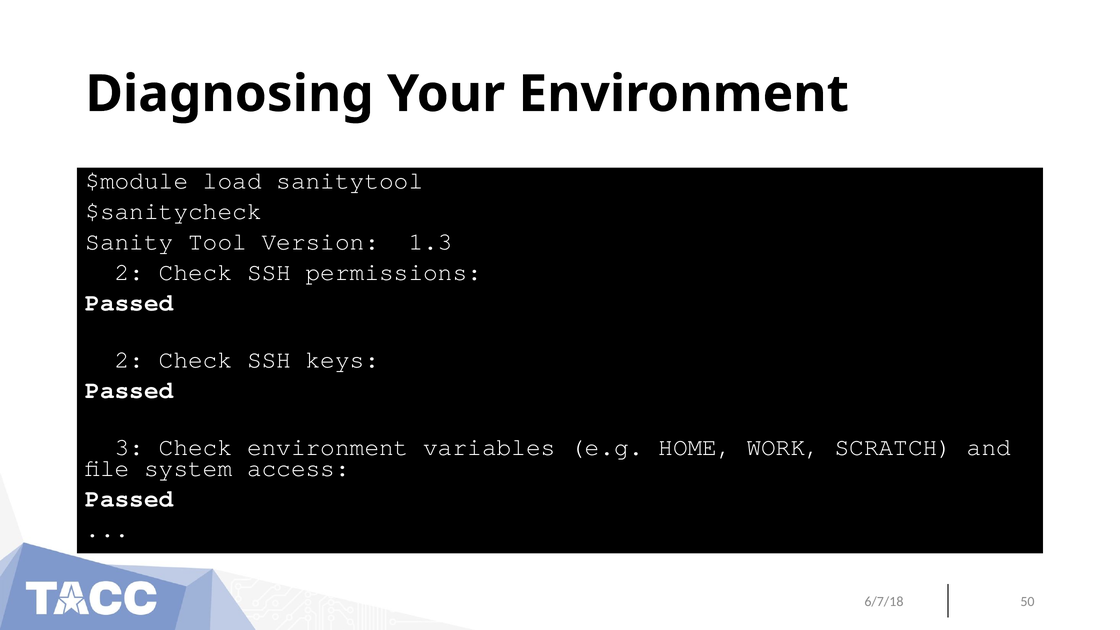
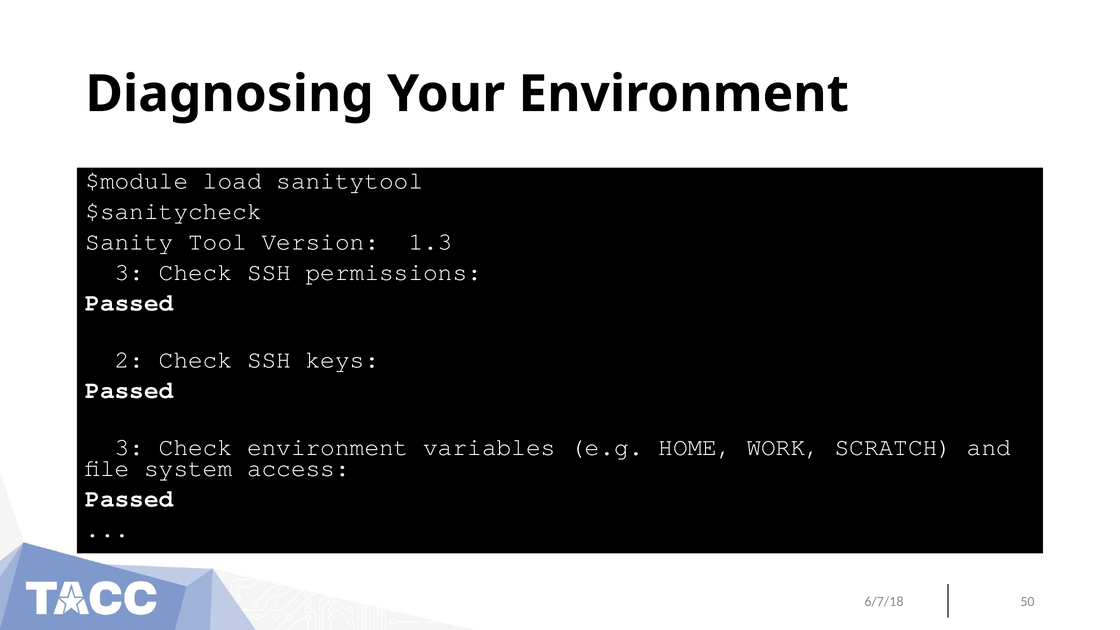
2 at (129, 272): 2 -> 3
